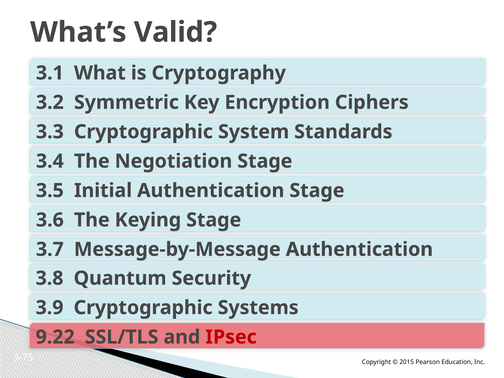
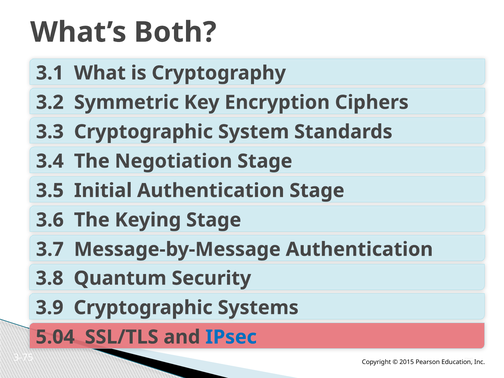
Valid: Valid -> Both
9.22: 9.22 -> 5.04
IPsec colour: red -> blue
